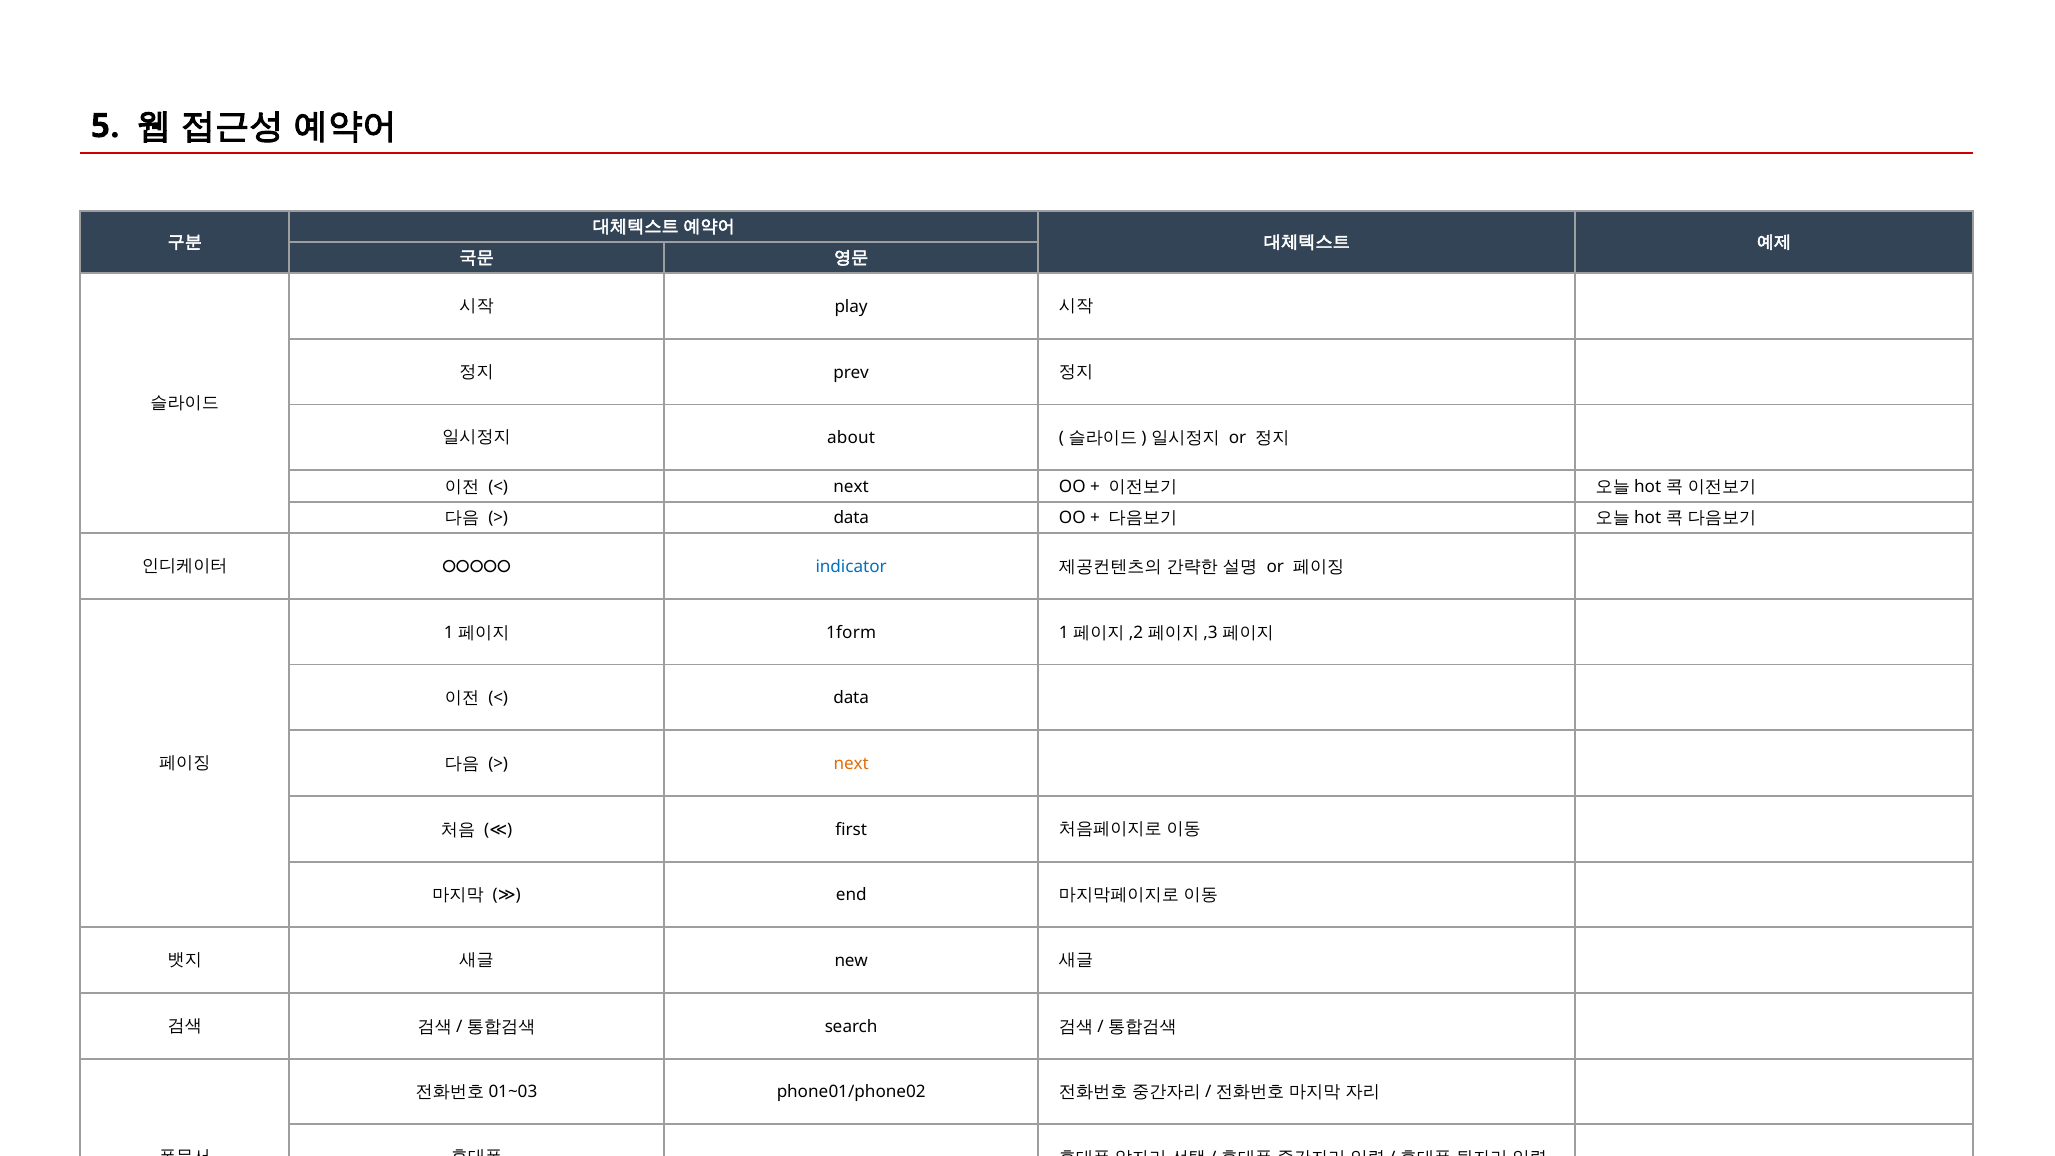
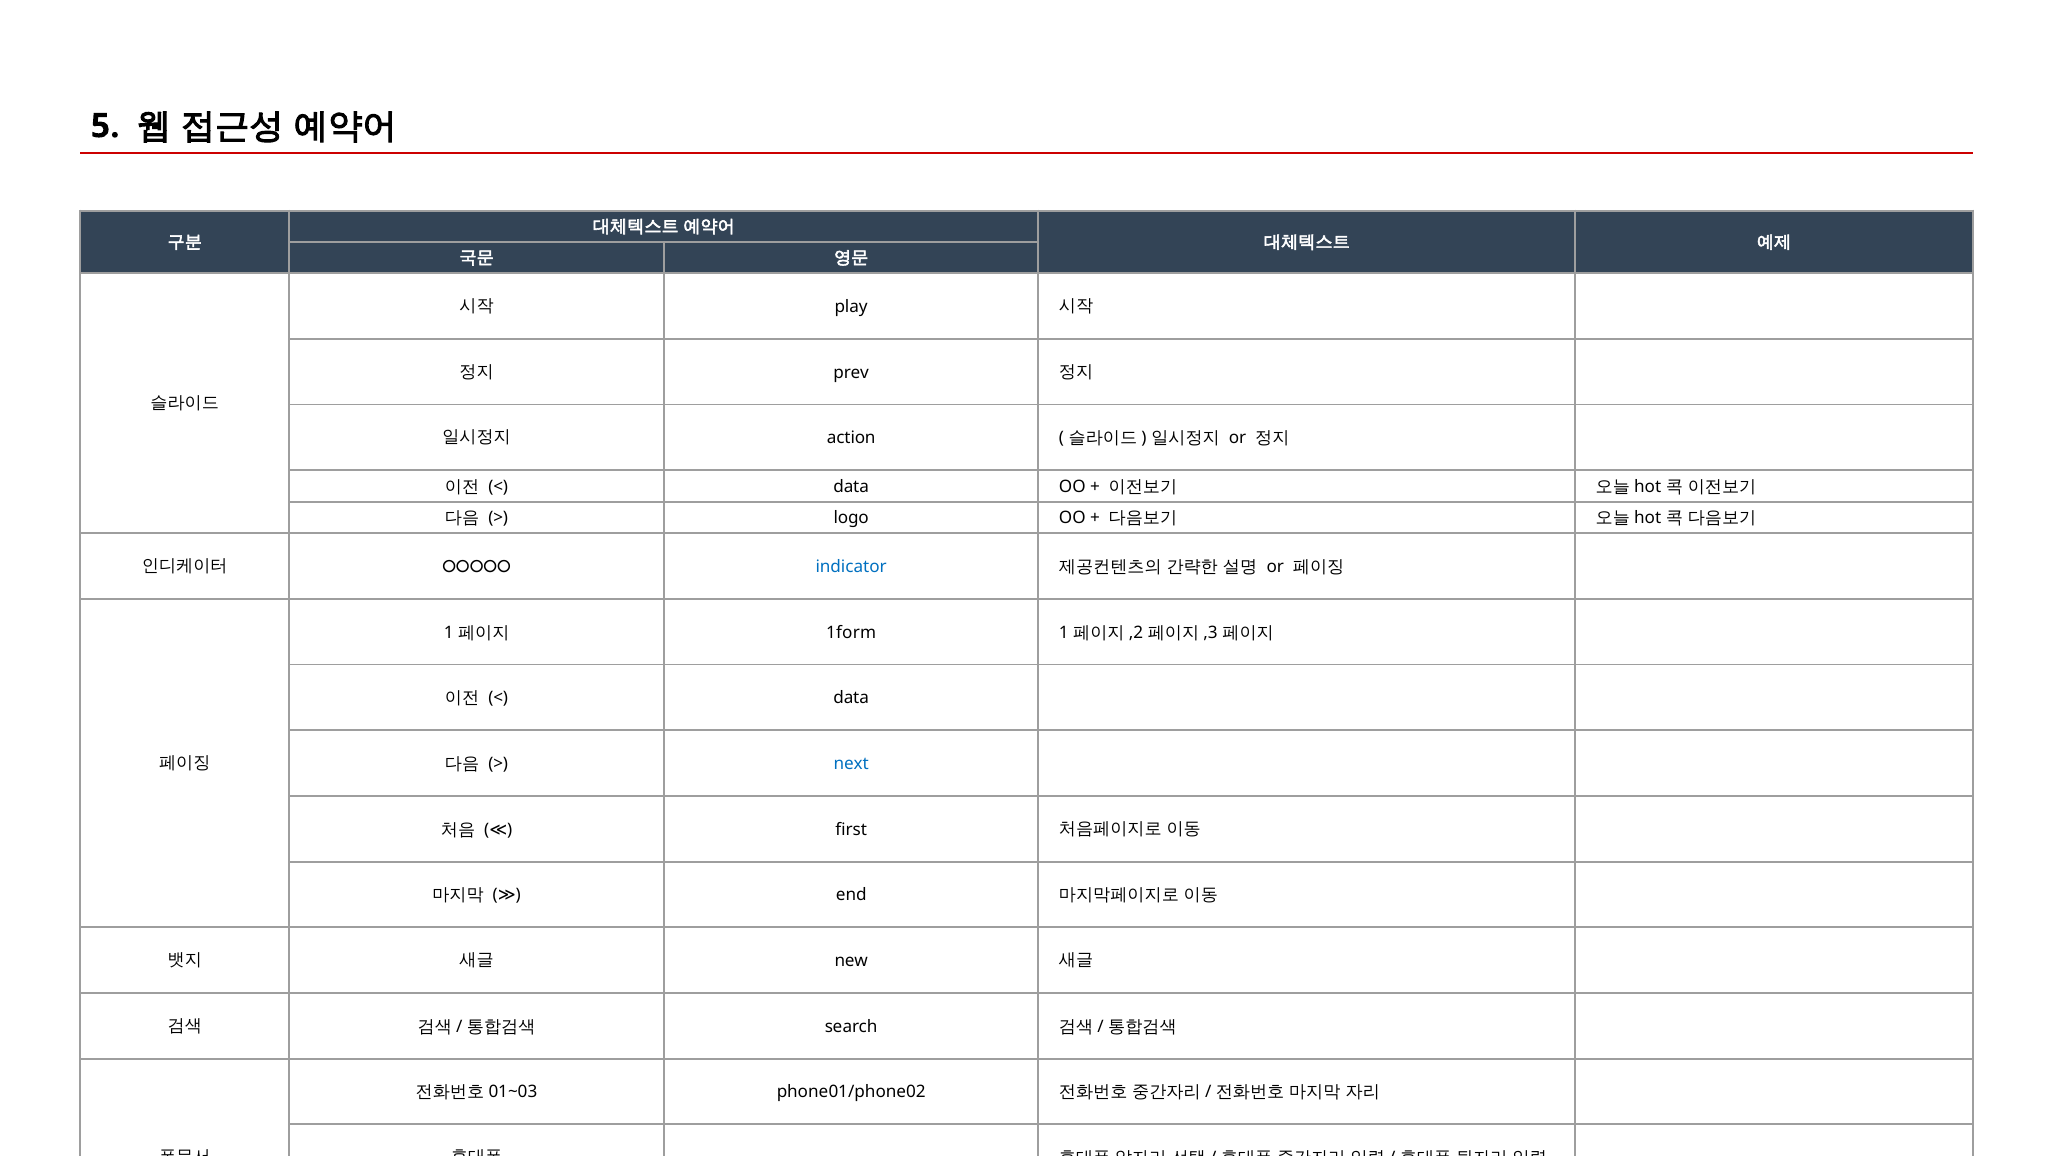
about: about -> action
next at (851, 487): next -> data
data at (851, 518): data -> logo
next at (851, 764) colour: orange -> blue
